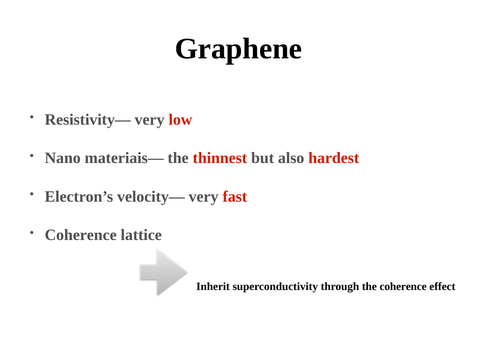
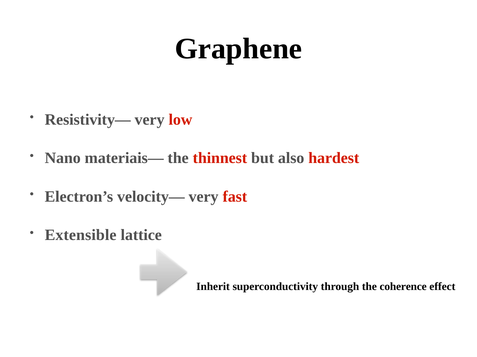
Coherence at (81, 236): Coherence -> Extensible
